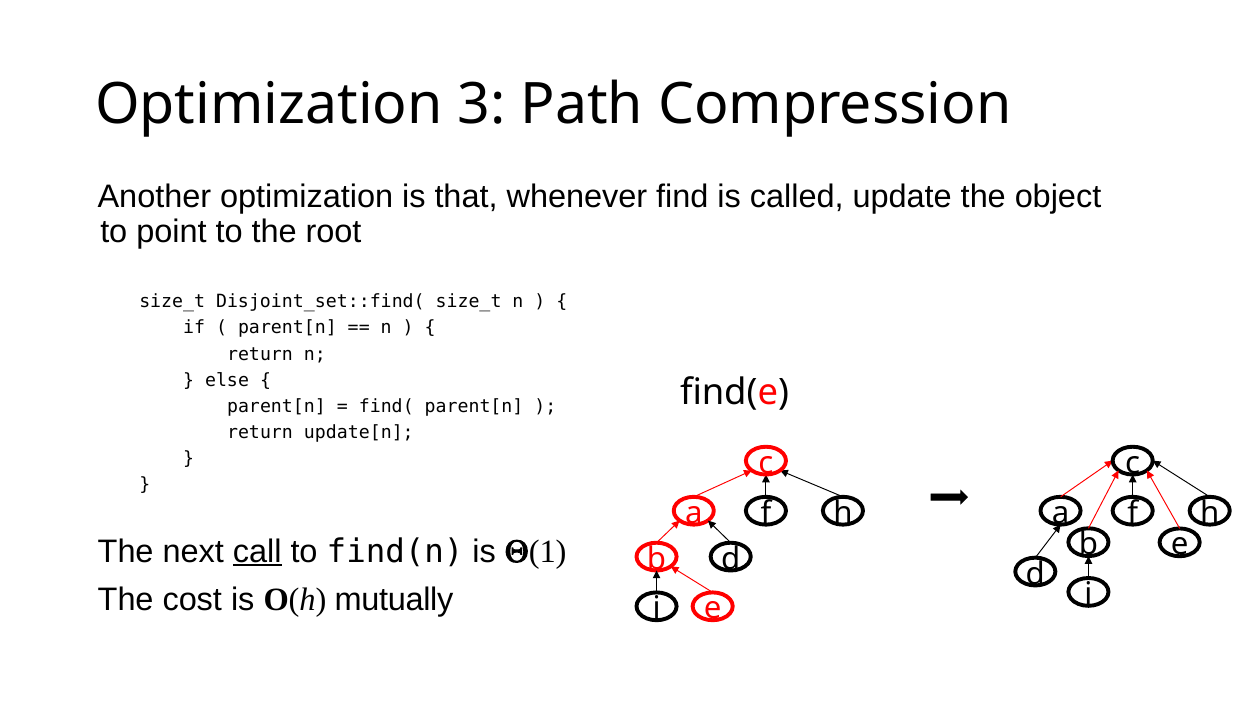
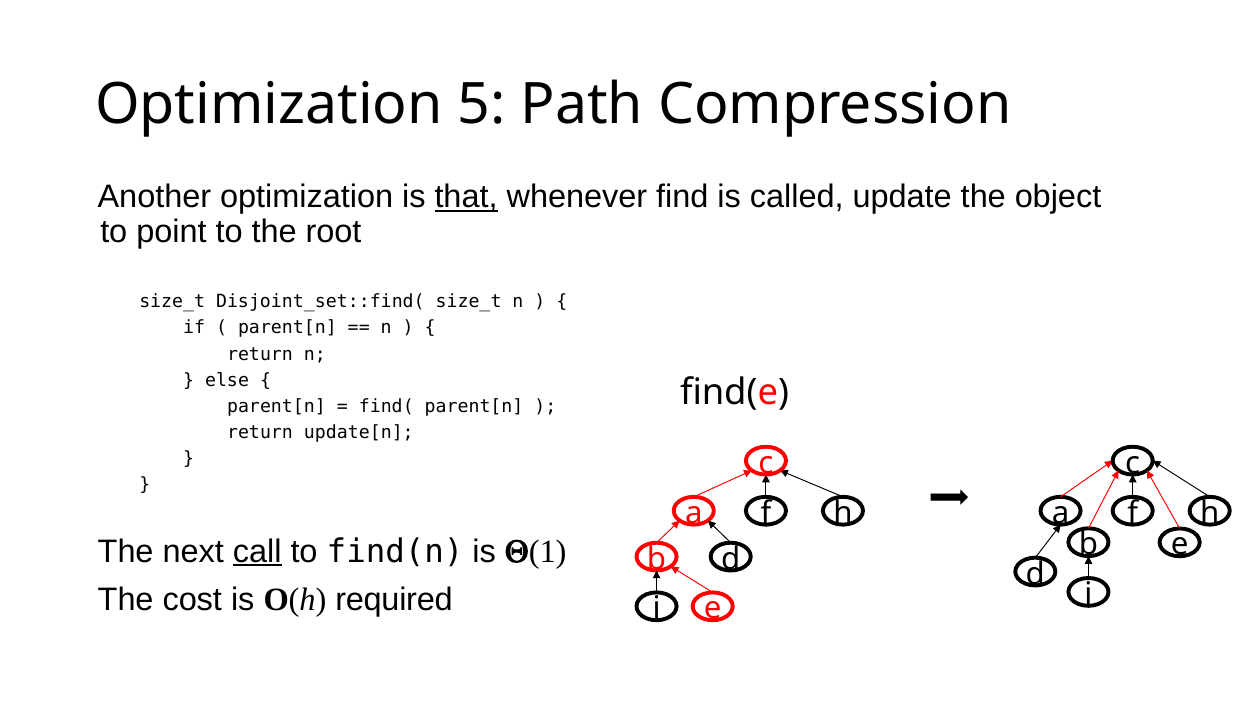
3: 3 -> 5
that underline: none -> present
mutually: mutually -> required
